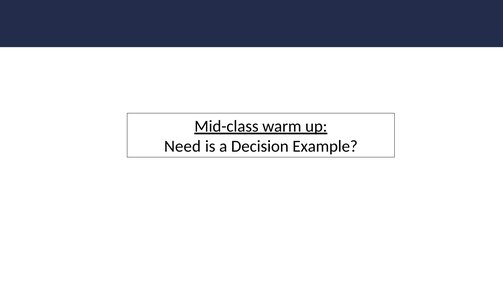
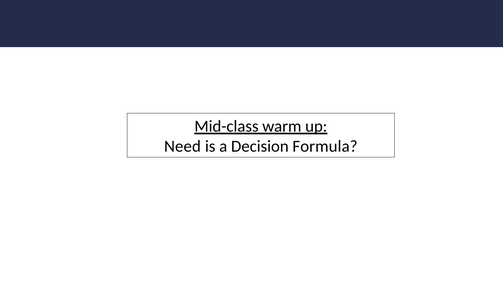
Example: Example -> Formula
